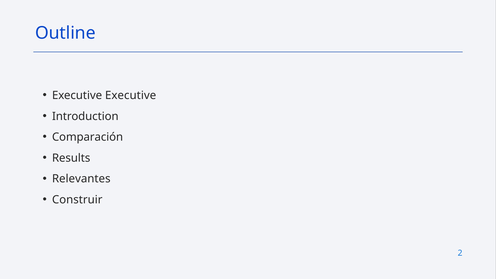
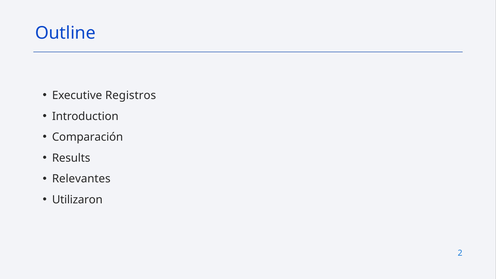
Executive Executive: Executive -> Registros
Construir: Construir -> Utilizaron
